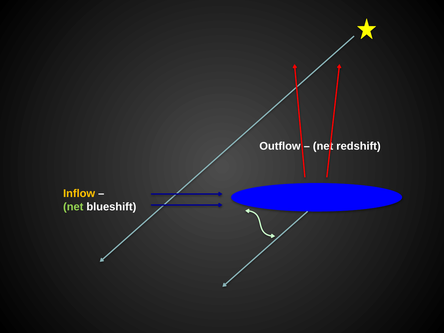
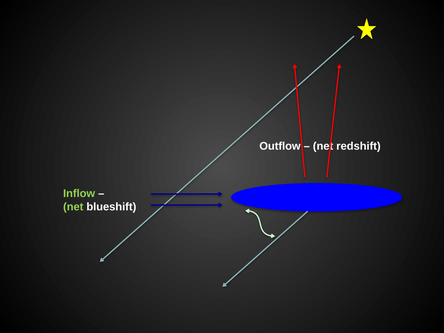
Inflow colour: yellow -> light green
